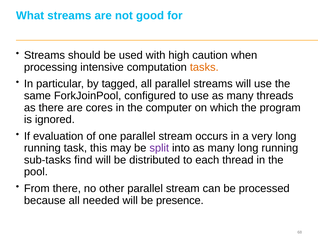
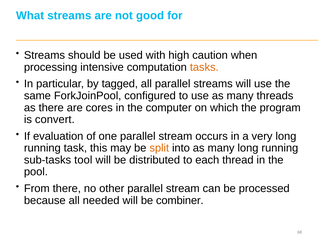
ignored: ignored -> convert
split colour: purple -> orange
find: find -> tool
presence: presence -> combiner
